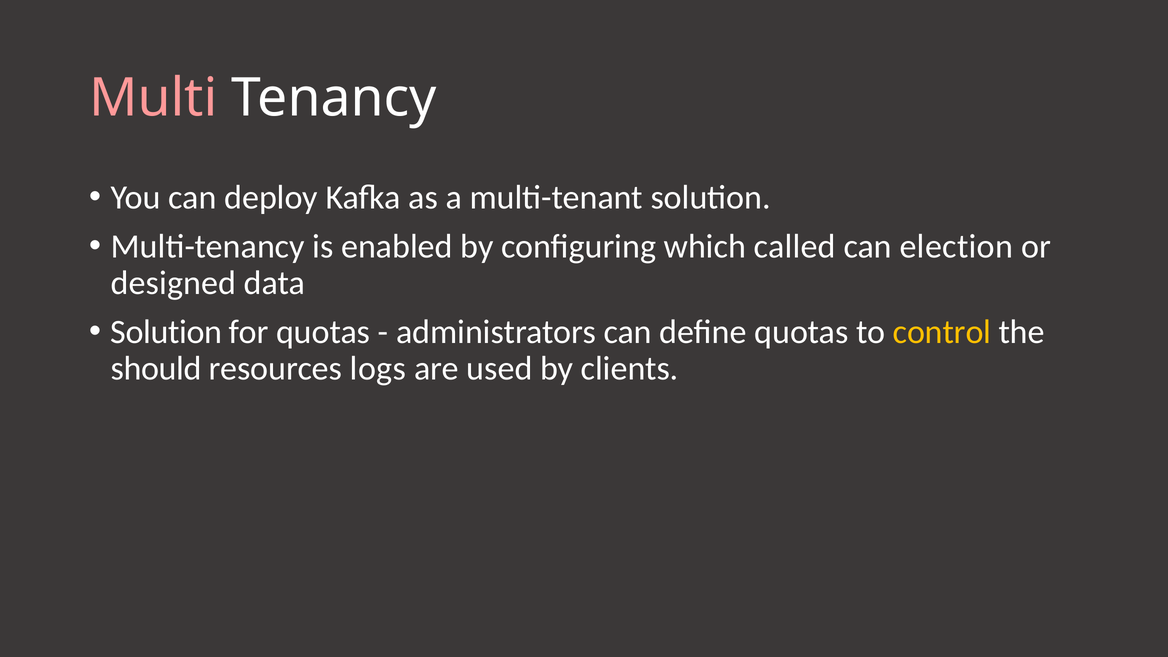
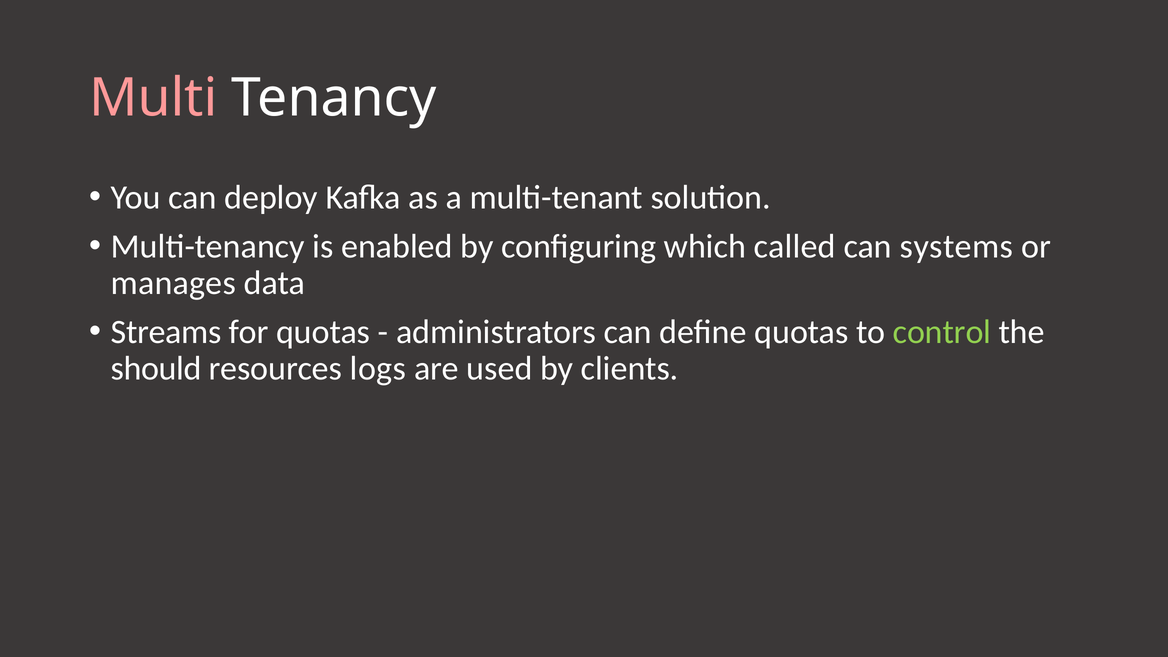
election: election -> systems
designed: designed -> manages
Solution at (166, 332): Solution -> Streams
control colour: yellow -> light green
